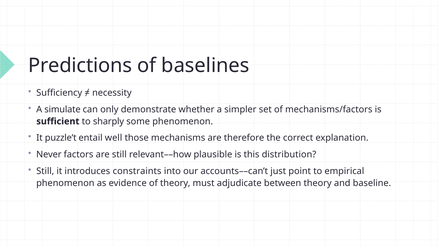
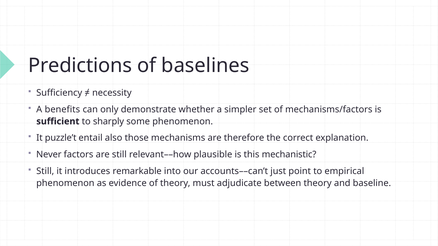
simulate: simulate -> benefits
well: well -> also
distribution: distribution -> mechanistic
constraints: constraints -> remarkable
